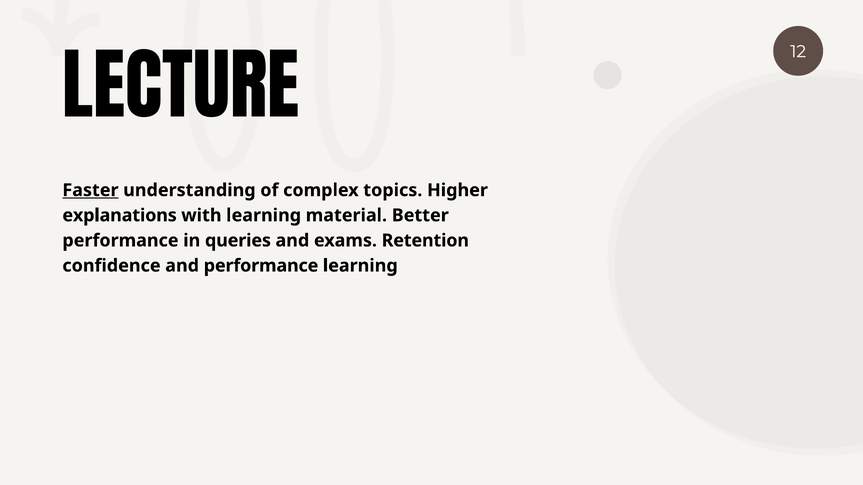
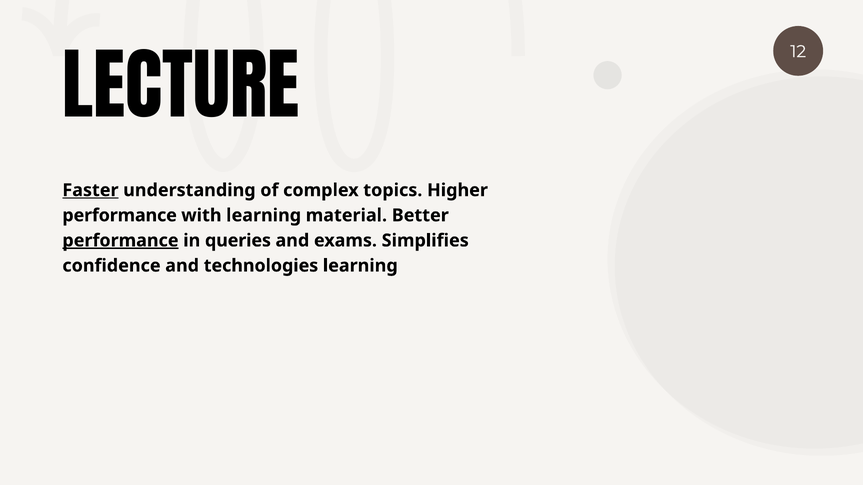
explanations at (120, 216): explanations -> performance
performance at (120, 241) underline: none -> present
Retention: Retention -> Simplifies
and performance: performance -> technologies
